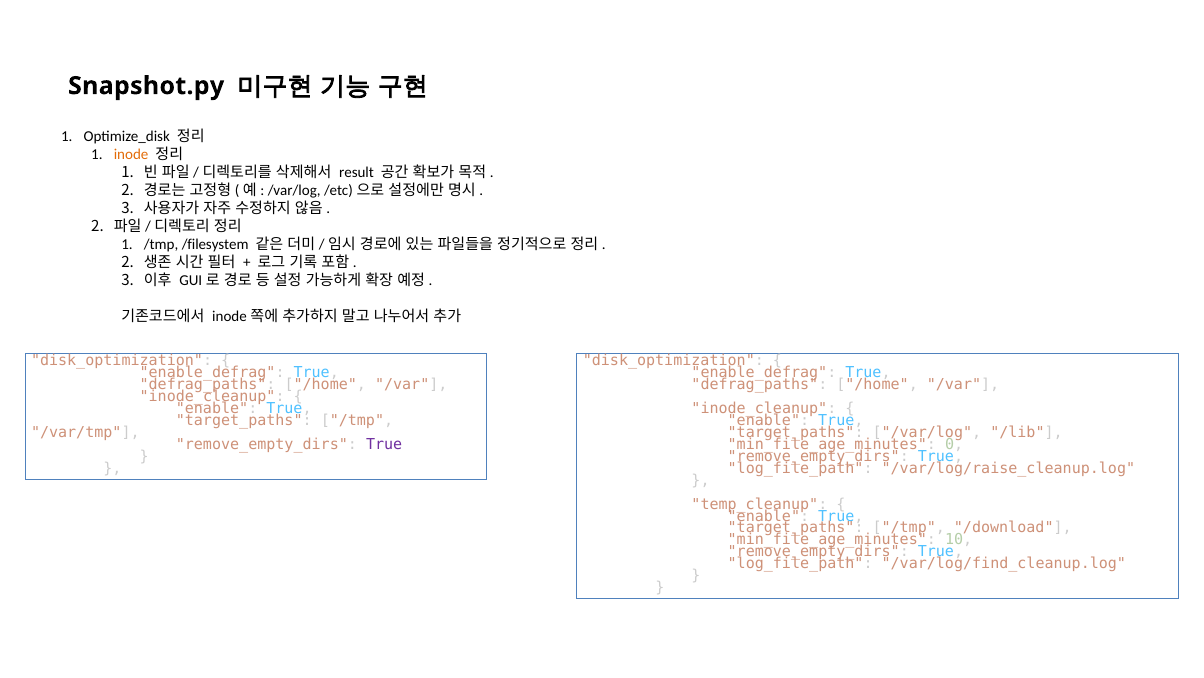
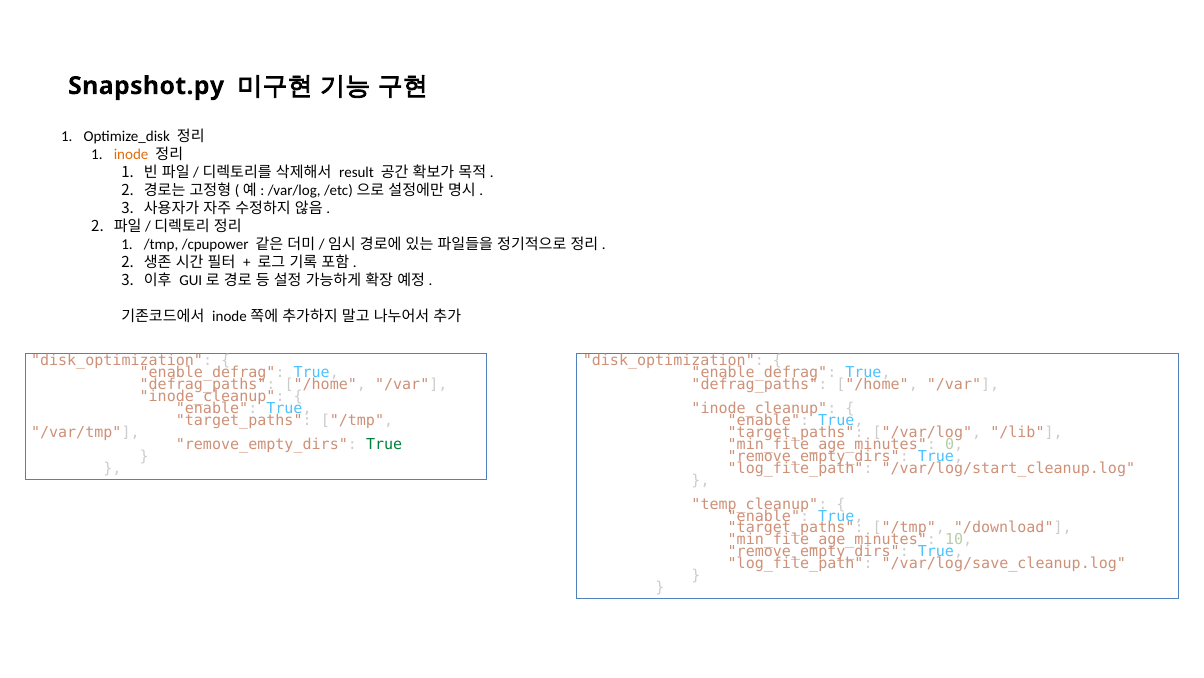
/filesystem: /filesystem -> /cpupower
True at (384, 444) colour: purple -> green
/var/log/raise_cleanup.log: /var/log/raise_cleanup.log -> /var/log/start_cleanup.log
/var/log/find_cleanup.log: /var/log/find_cleanup.log -> /var/log/save_cleanup.log
